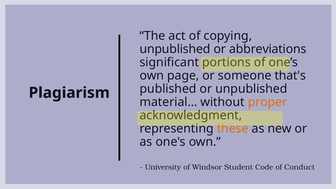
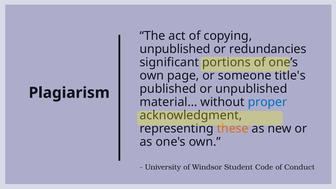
abbreviations: abbreviations -> redundancies
that's: that's -> title's
proper colour: orange -> blue
